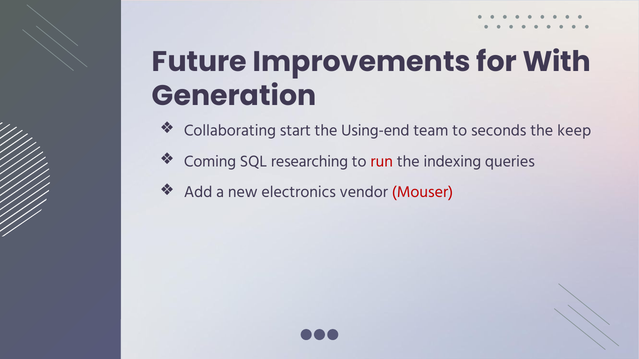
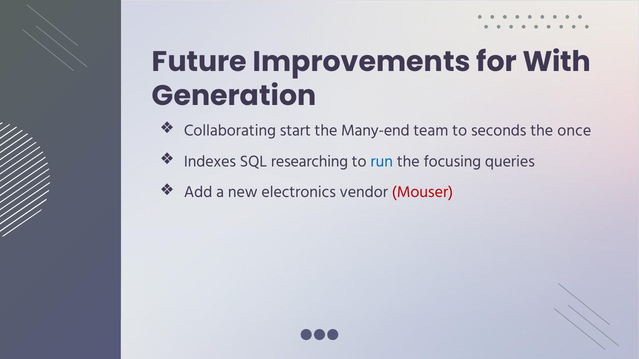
Using-end: Using-end -> Many-end
keep: keep -> once
Coming: Coming -> Indexes
run colour: red -> blue
indexing: indexing -> focusing
